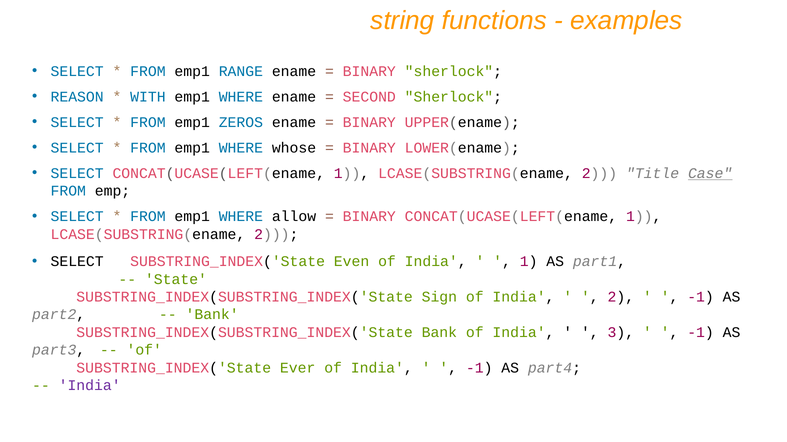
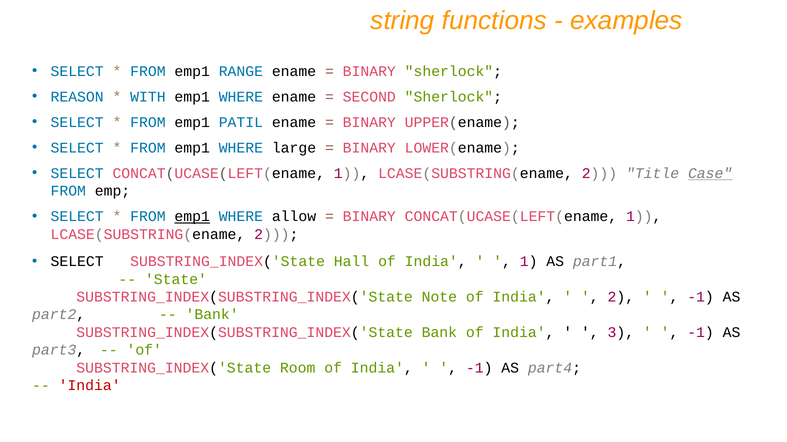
ZEROS: ZEROS -> PATIL
whose: whose -> large
emp1 at (192, 217) underline: none -> present
Even: Even -> Hall
Sign: Sign -> Note
Ever: Ever -> Room
India at (90, 386) colour: purple -> red
